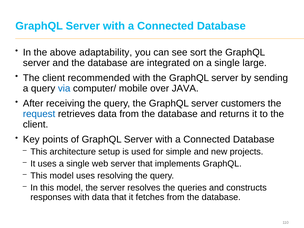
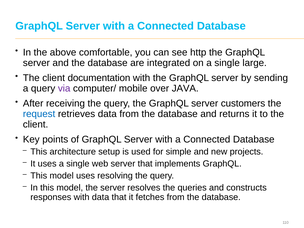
adaptability: adaptability -> comfortable
sort: sort -> http
recommended: recommended -> documentation
via colour: blue -> purple
